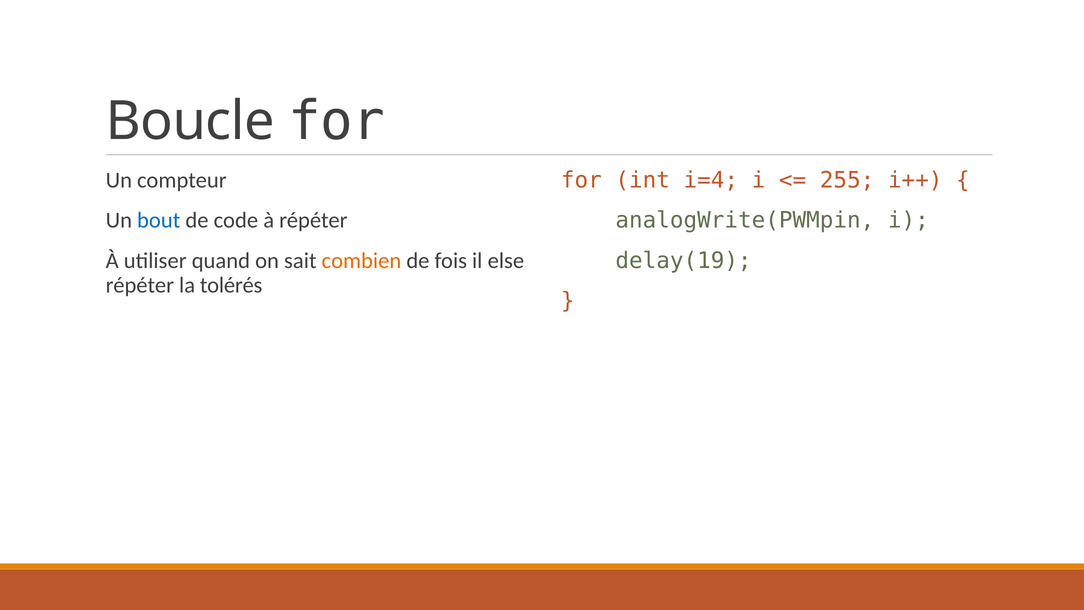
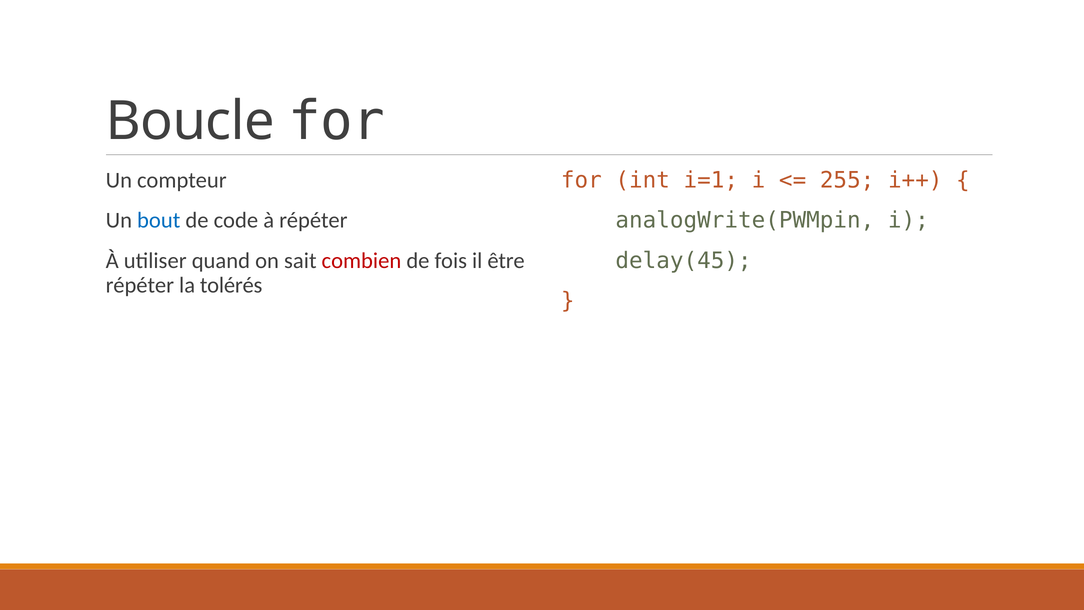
i=4: i=4 -> i=1
delay(19: delay(19 -> delay(45
combien colour: orange -> red
else: else -> être
